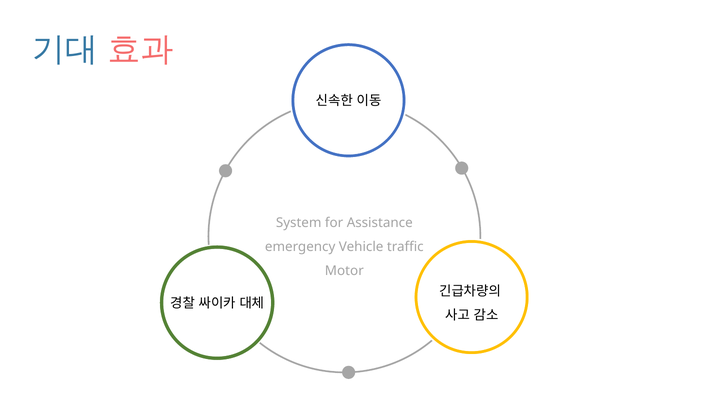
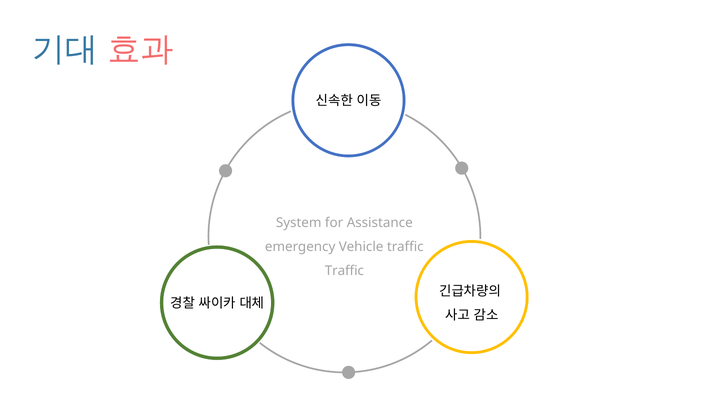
Motor at (344, 271): Motor -> Traffic
